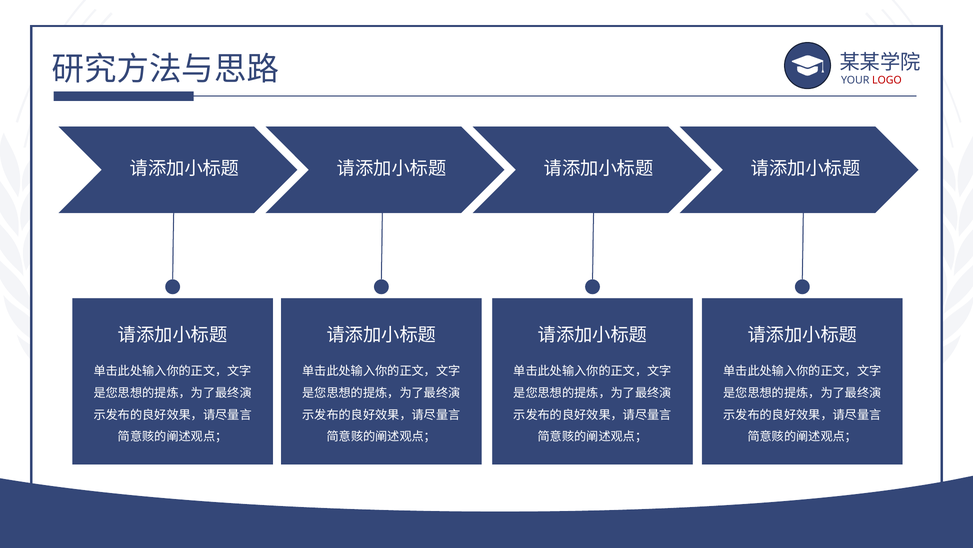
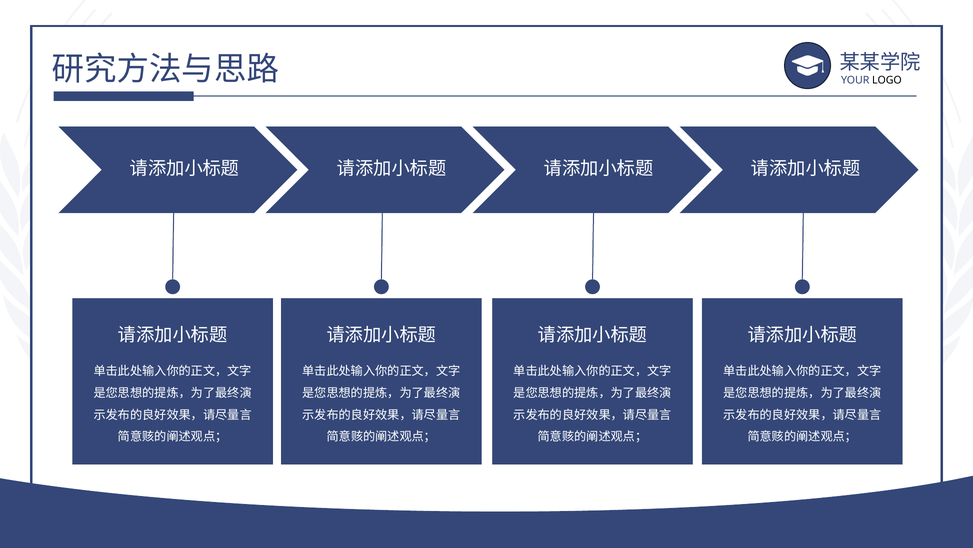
LOGO colour: red -> black
